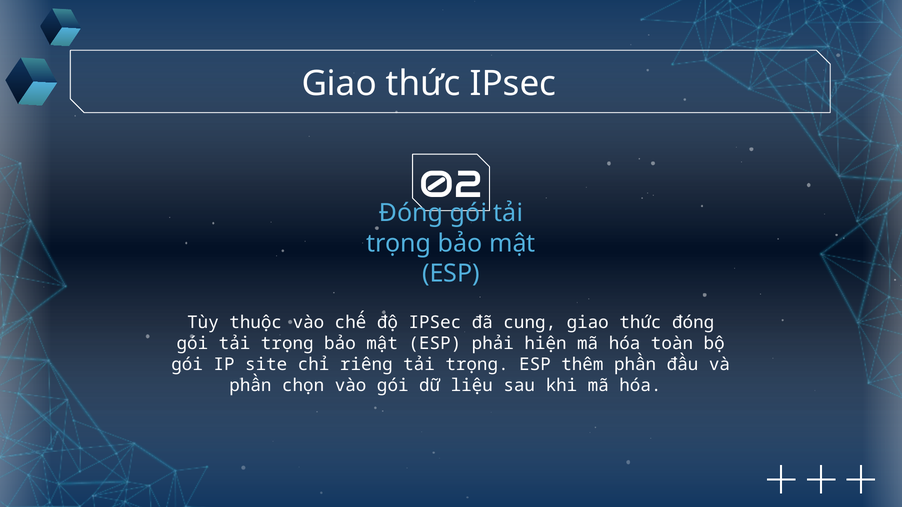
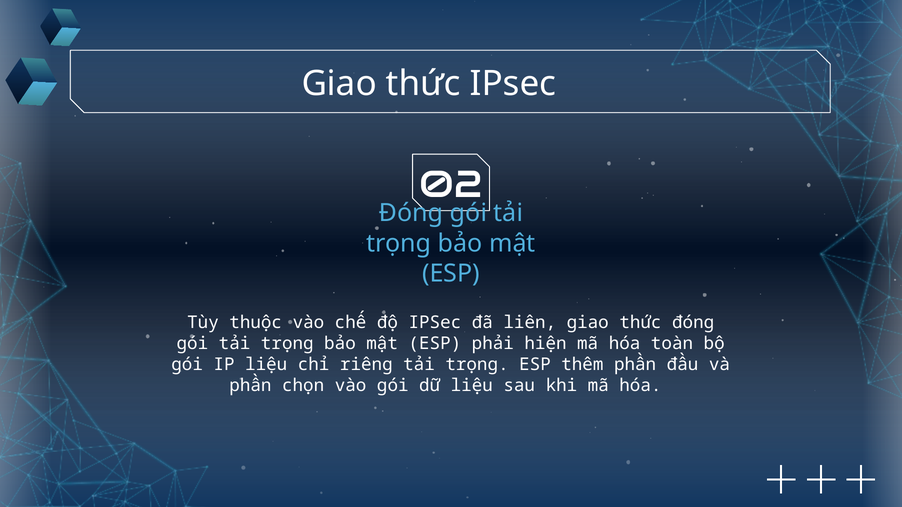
cung: cung -> liên
IP site: site -> liệu
